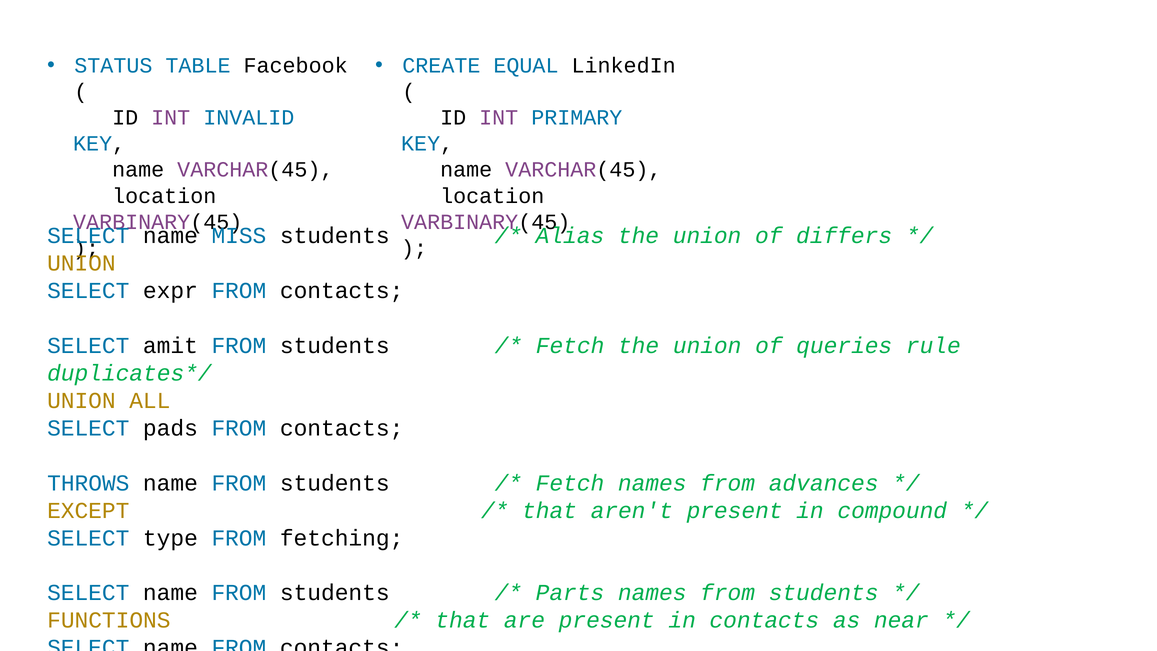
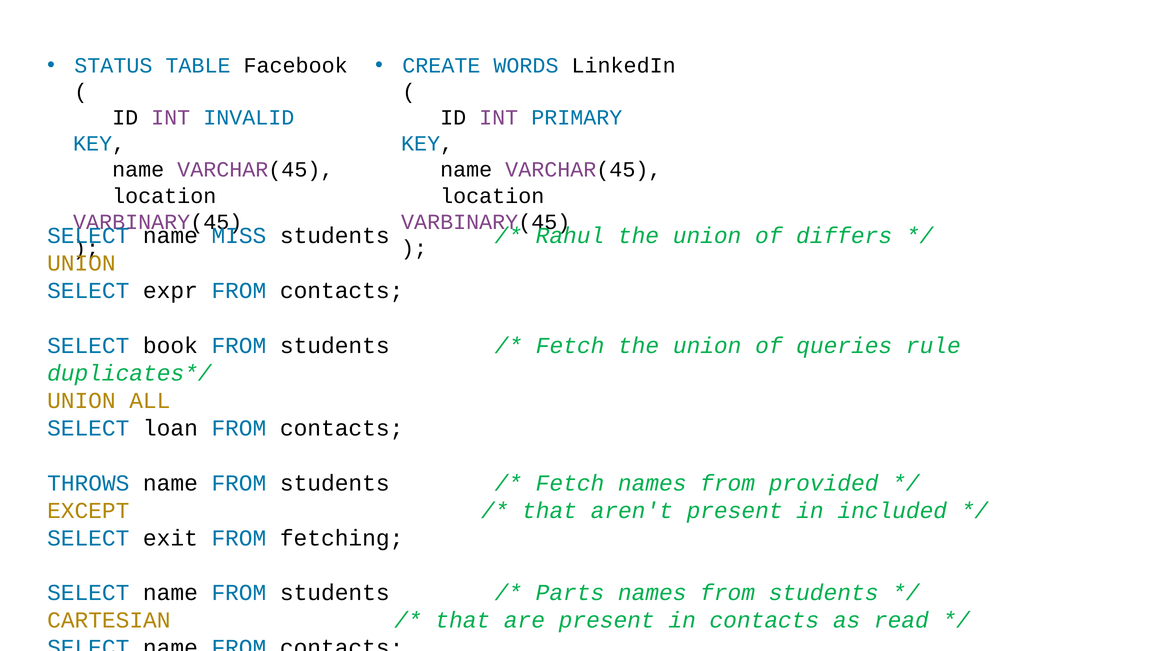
EQUAL: EQUAL -> WORDS
Alias: Alias -> Rahul
amit: amit -> book
pads: pads -> loan
advances: advances -> provided
compound: compound -> included
type: type -> exit
FUNCTIONS: FUNCTIONS -> CARTESIAN
near: near -> read
